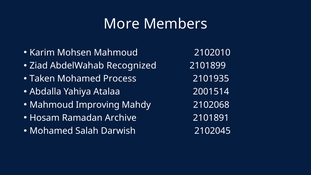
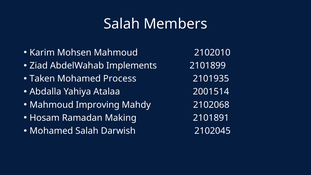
More at (122, 24): More -> Salah
Recognized: Recognized -> Implements
Archive: Archive -> Making
